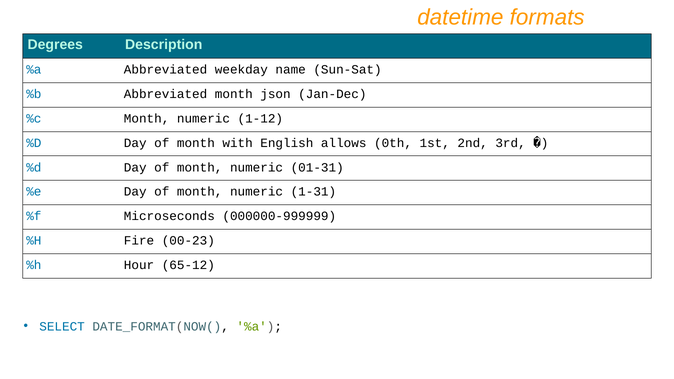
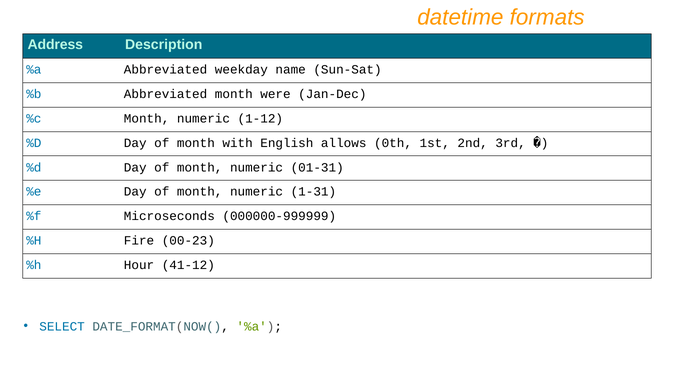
Degrees: Degrees -> Address
json: json -> were
65-12: 65-12 -> 41-12
